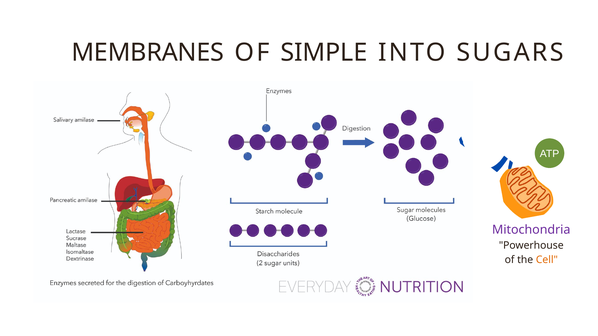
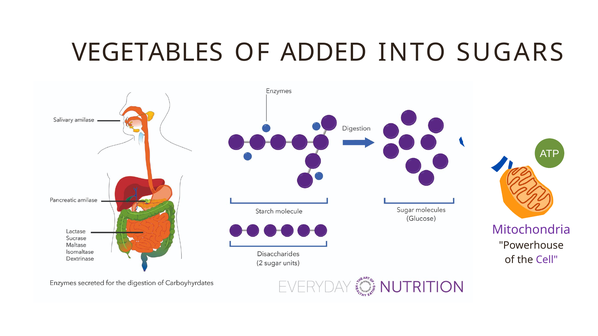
MEMBRANES: MEMBRANES -> VEGETABLES
SIMPLE: SIMPLE -> ADDED
Cell colour: orange -> purple
